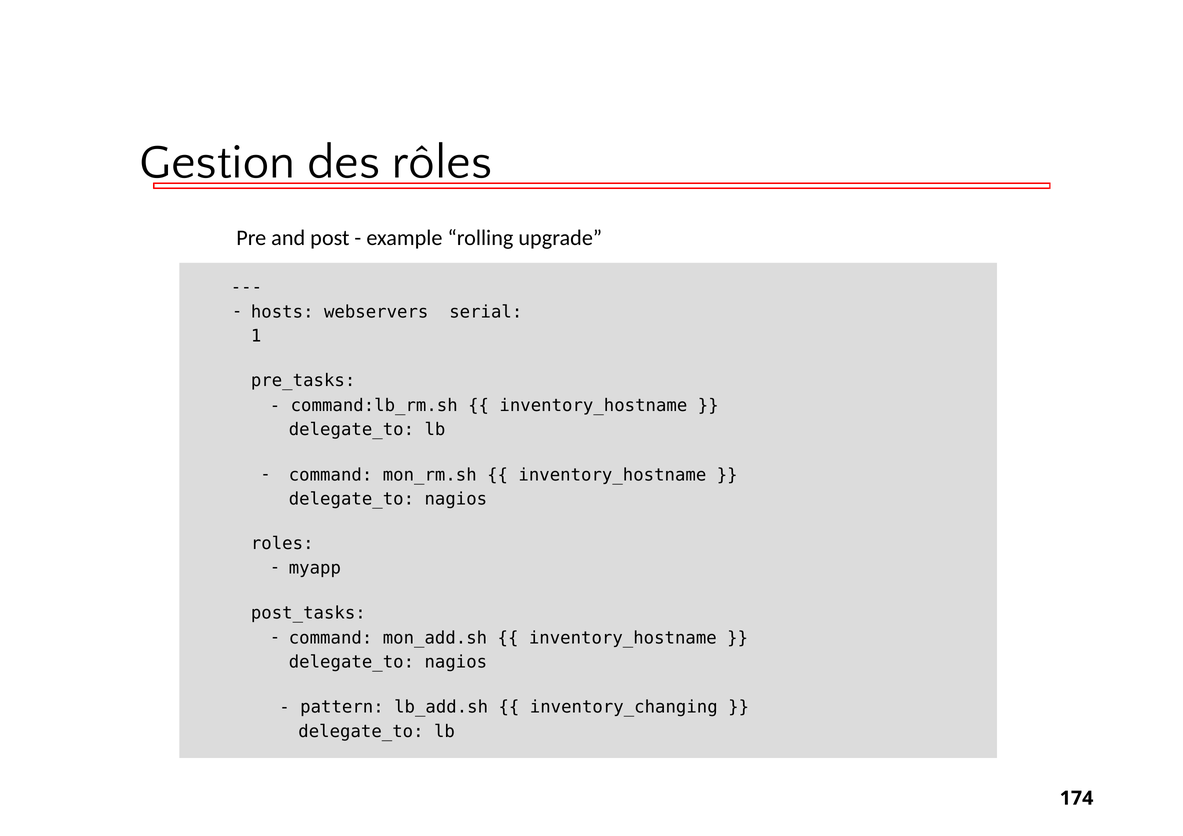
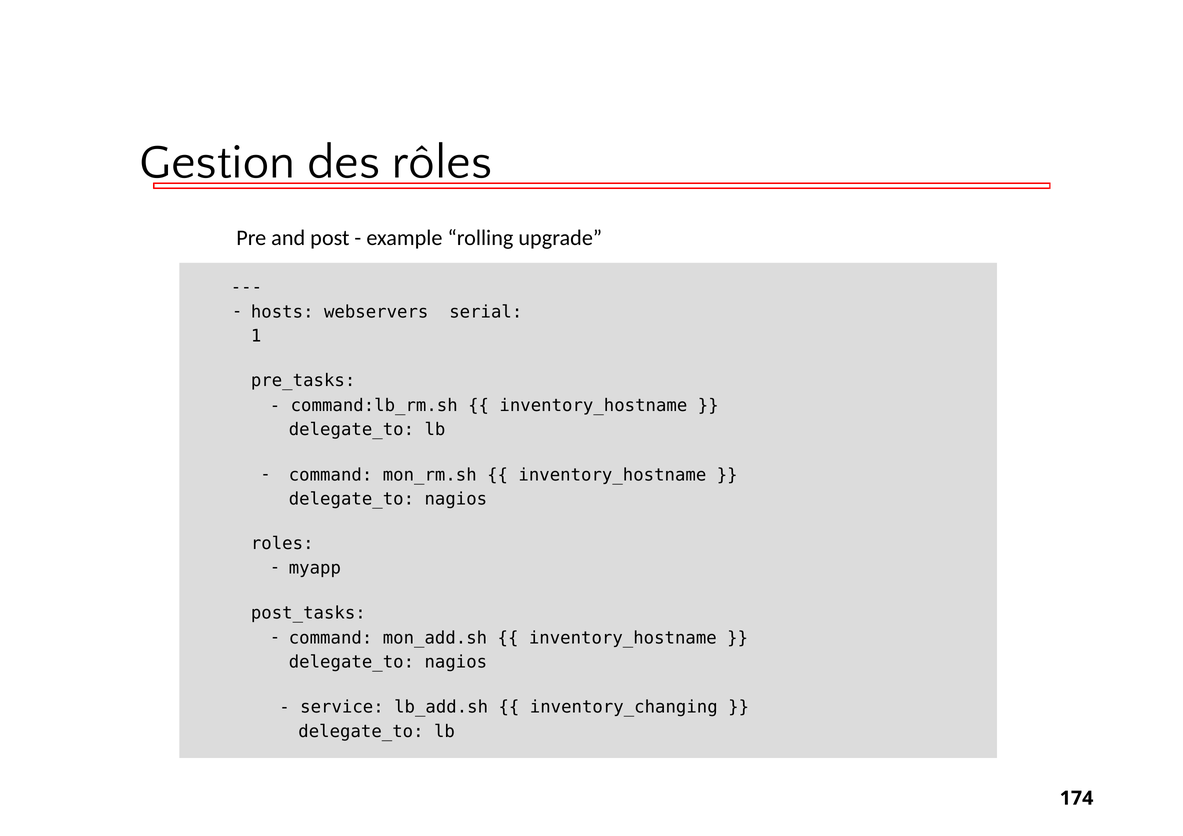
pattern: pattern -> service
